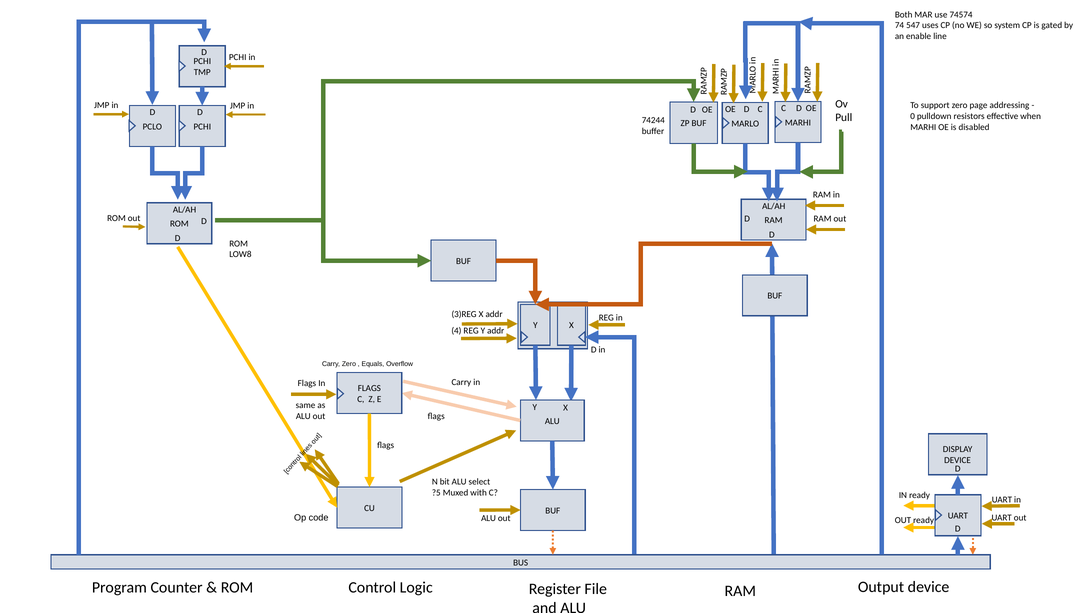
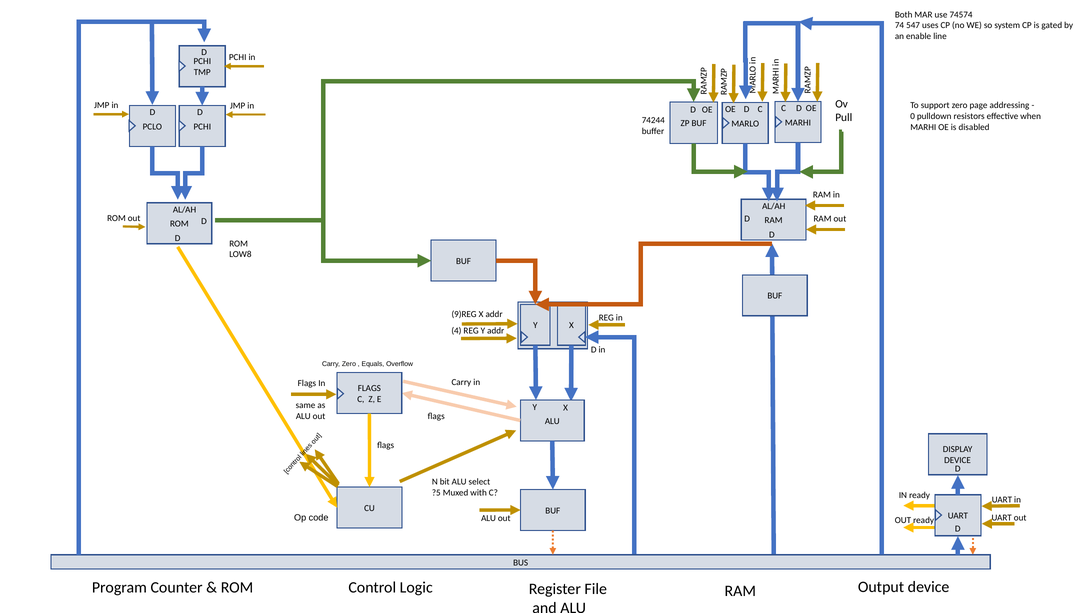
3)REG: 3)REG -> 9)REG
